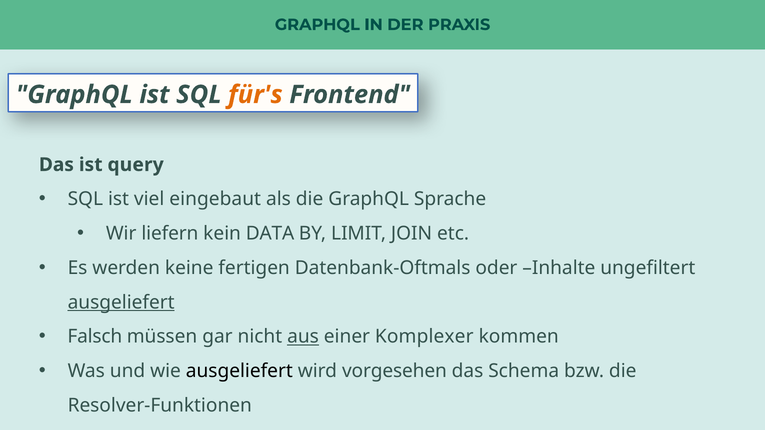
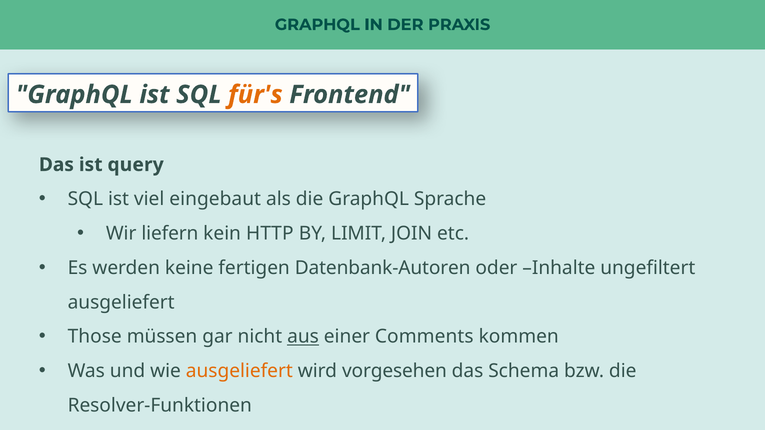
DATA: DATA -> HTTP
Datenbank-Oftmals: Datenbank-Oftmals -> Datenbank-Autoren
ausgeliefert at (121, 303) underline: present -> none
Falsch: Falsch -> Those
Komplexer: Komplexer -> Comments
ausgeliefert at (239, 371) colour: black -> orange
